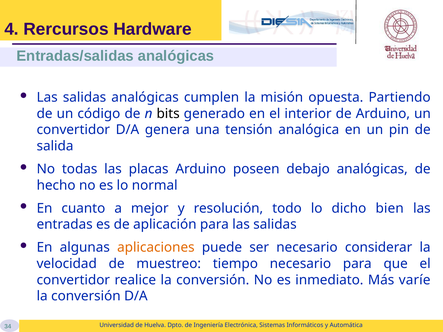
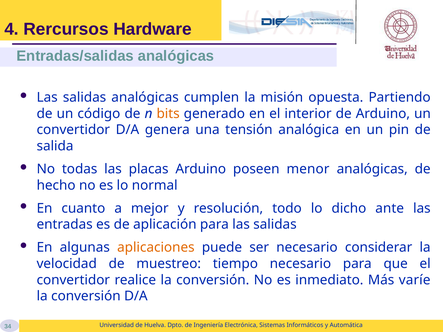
bits colour: black -> orange
debajo: debajo -> menor
bien: bien -> ante
